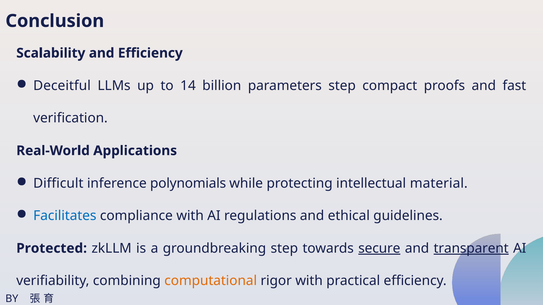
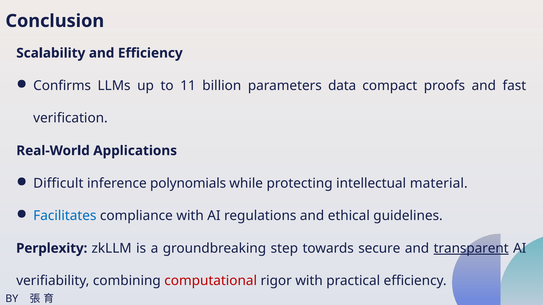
Deceitful: Deceitful -> Confirms
14: 14 -> 11
parameters step: step -> data
Protected: Protected -> Perplexity
secure underline: present -> none
computational colour: orange -> red
